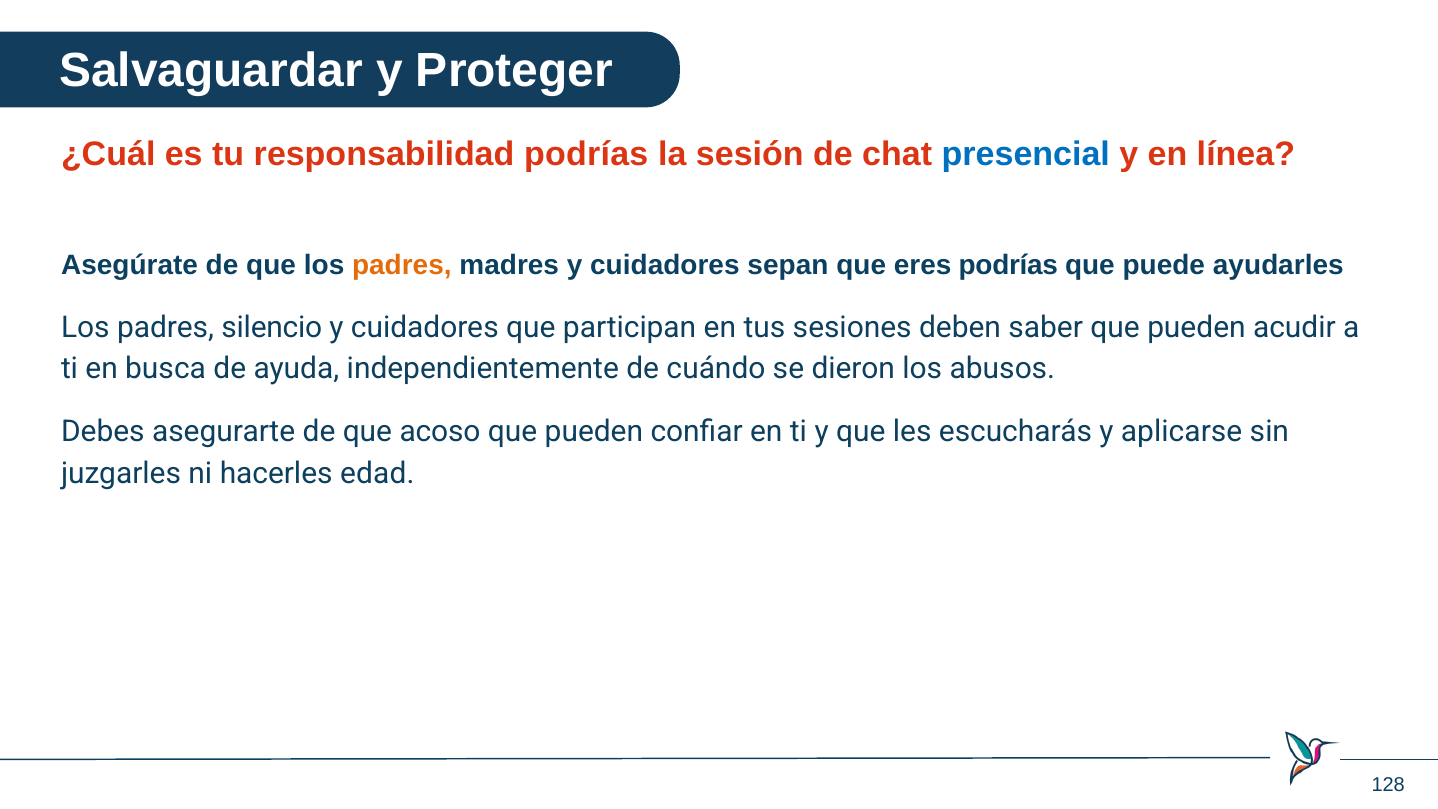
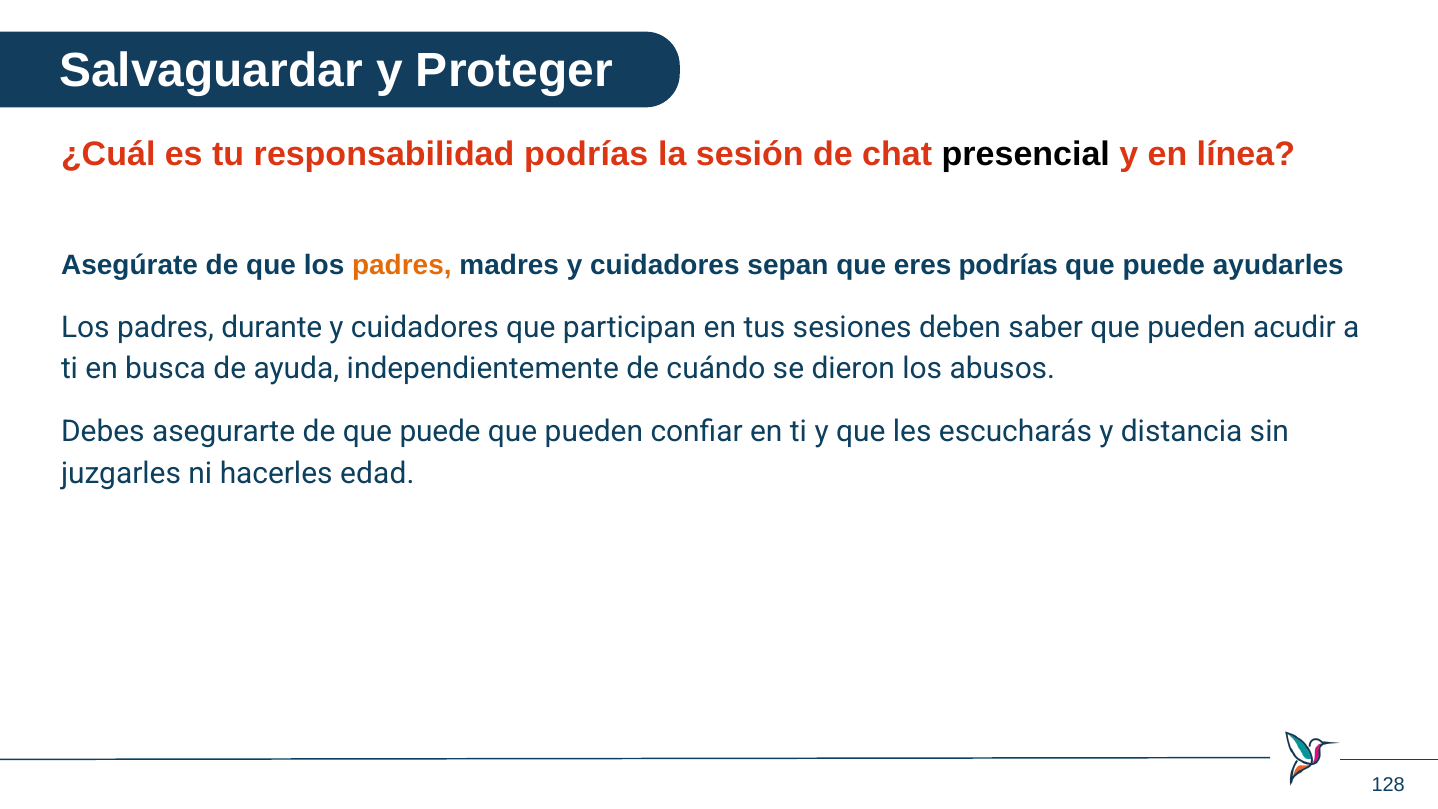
presencial colour: blue -> black
silencio: silencio -> durante
de que acoso: acoso -> puede
aplicarse: aplicarse -> distancia
